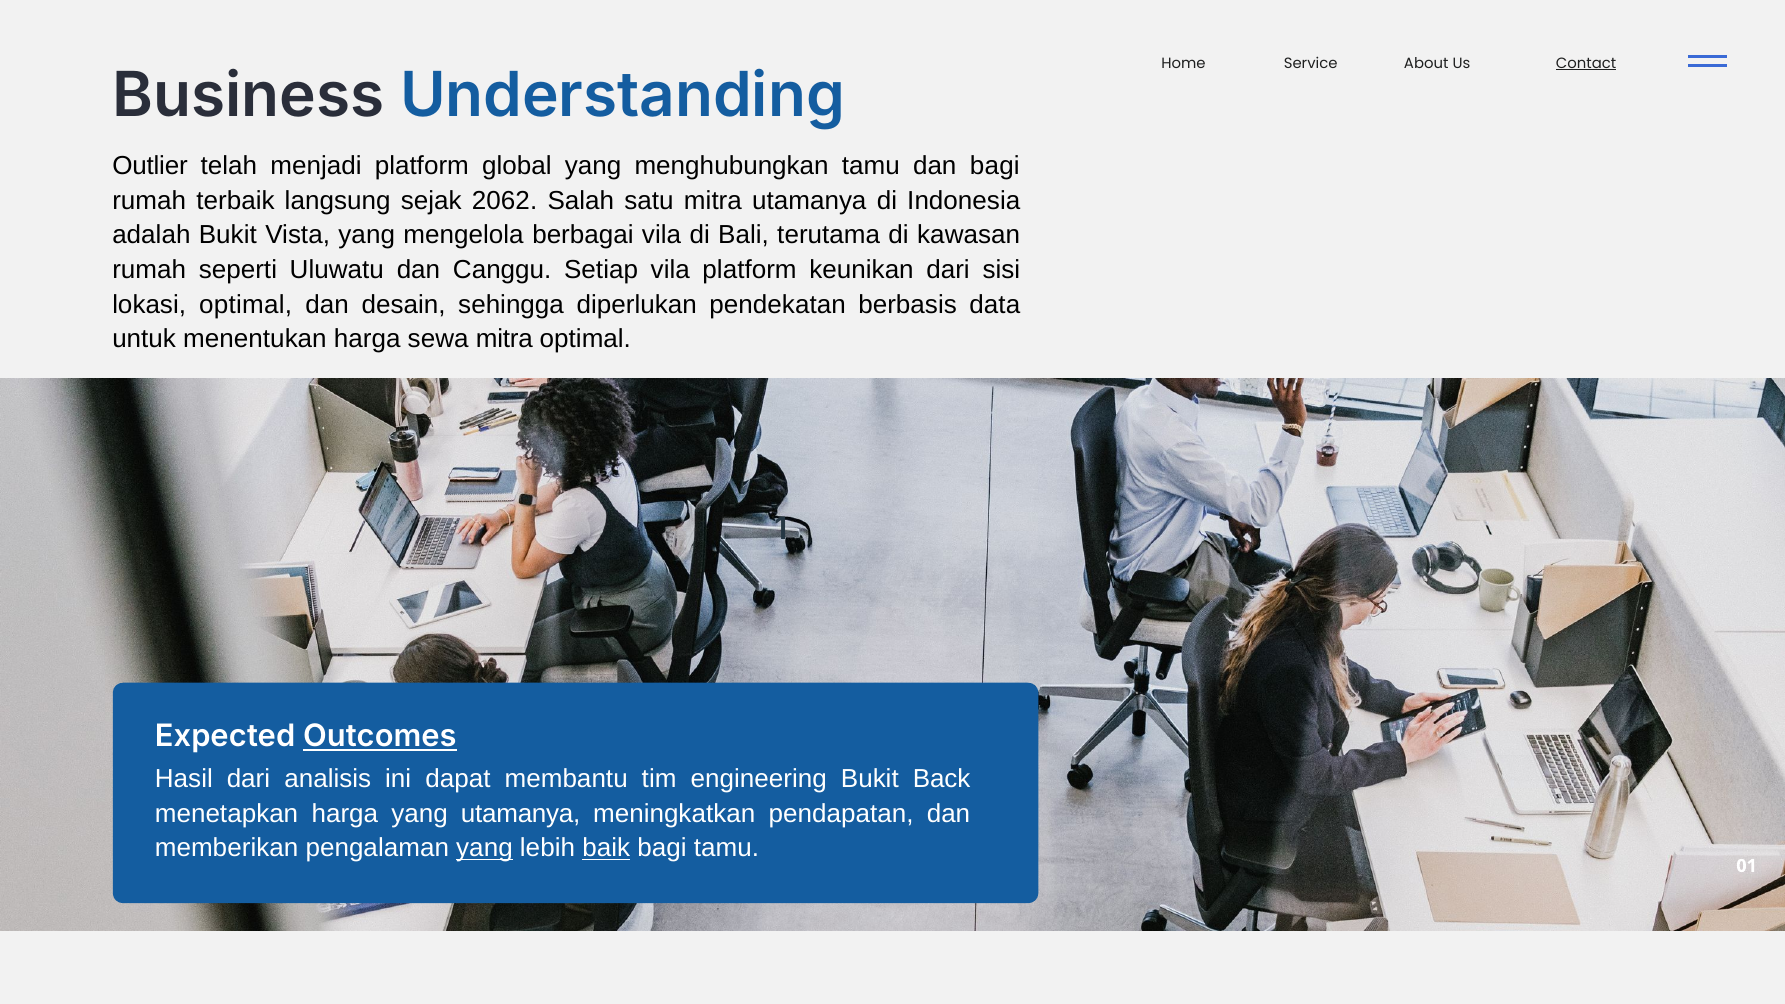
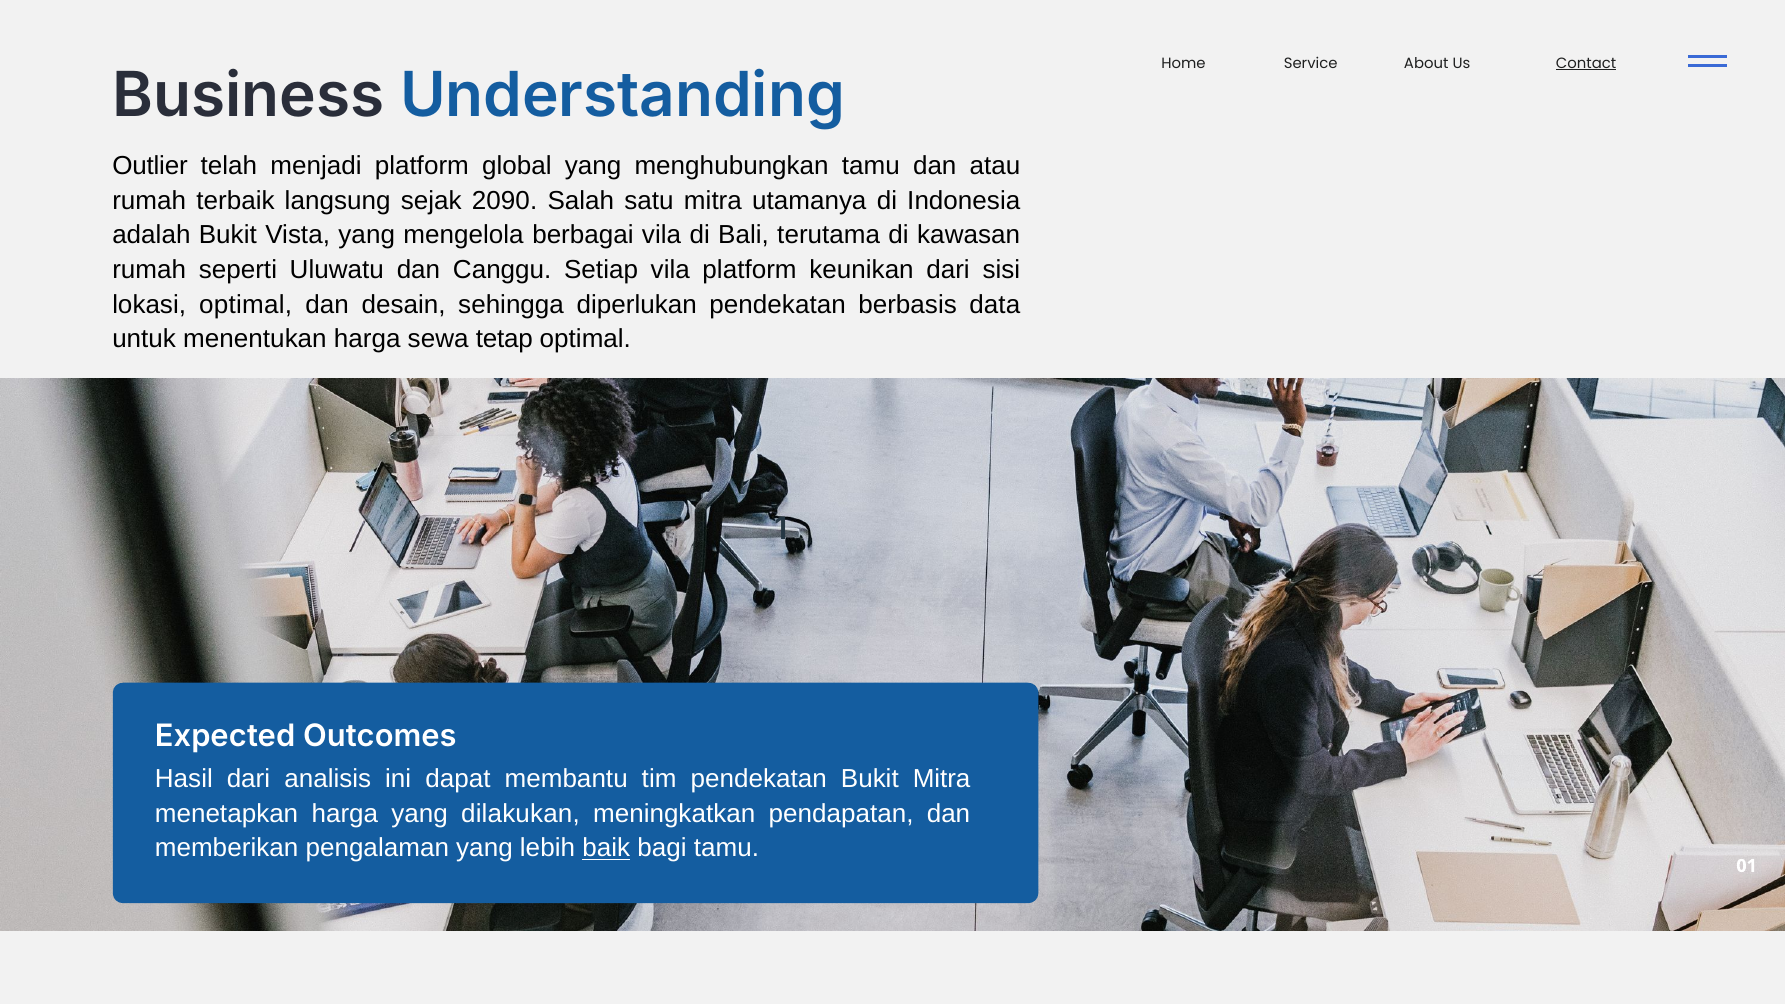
dan bagi: bagi -> atau
2062: 2062 -> 2090
sewa mitra: mitra -> tetap
Outcomes underline: present -> none
tim engineering: engineering -> pendekatan
Bukit Back: Back -> Mitra
yang utamanya: utamanya -> dilakukan
yang at (484, 848) underline: present -> none
